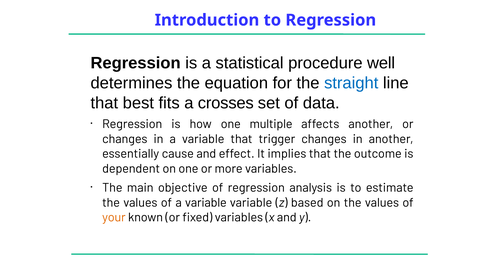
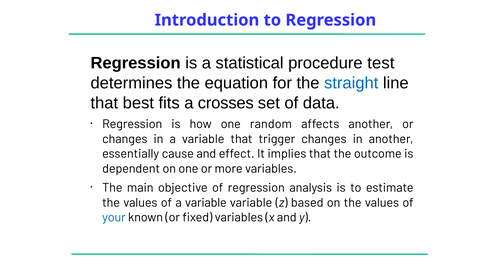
well: well -> test
multiple: multiple -> random
your colour: orange -> blue
